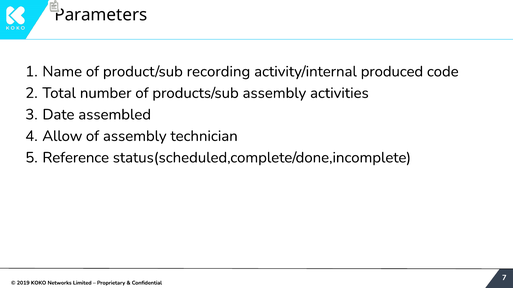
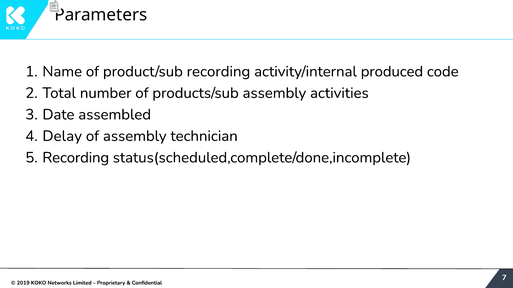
Allow: Allow -> Delay
Reference at (76, 158): Reference -> Recording
